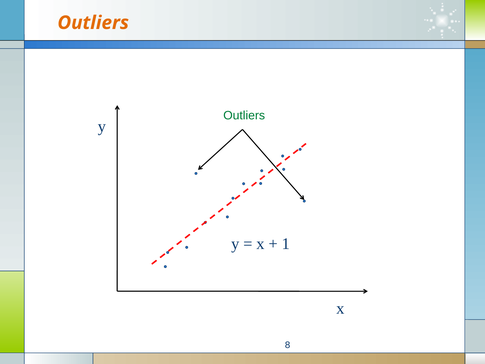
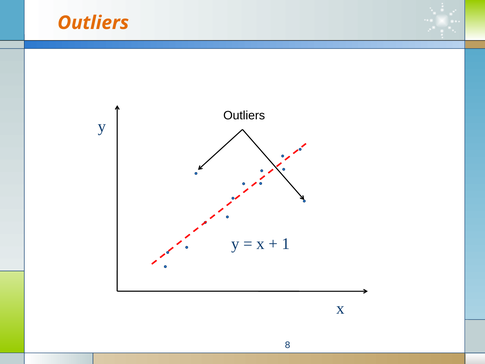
Outliers at (244, 116) colour: green -> black
